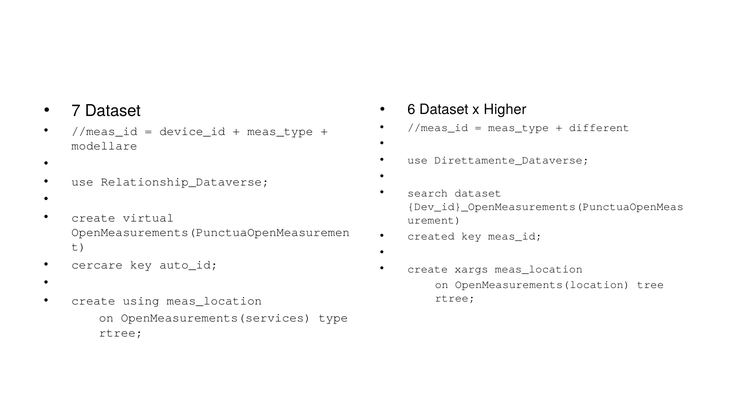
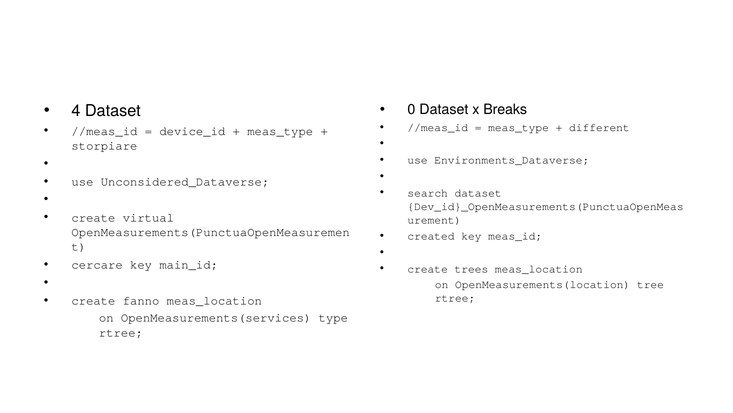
6: 6 -> 0
Higher: Higher -> Breaks
7: 7 -> 4
modellare: modellare -> storpiare
Direttamente_Dataverse: Direttamente_Dataverse -> Environments_Dataverse
Relationship_Dataverse: Relationship_Dataverse -> Unconsidered_Dataverse
auto_id: auto_id -> main_id
xargs: xargs -> trees
using: using -> fanno
